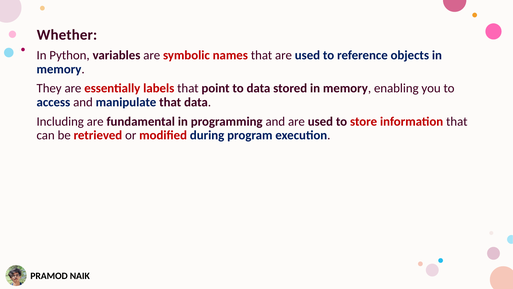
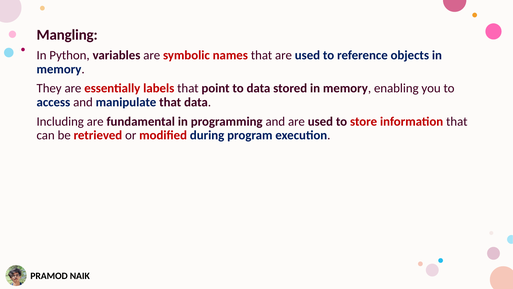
Whether: Whether -> Mangling
